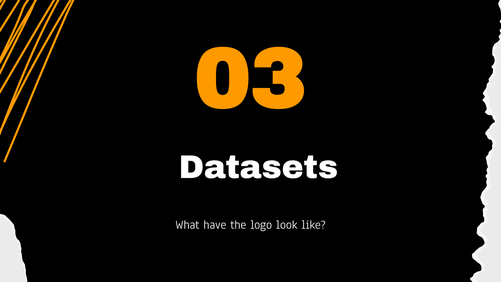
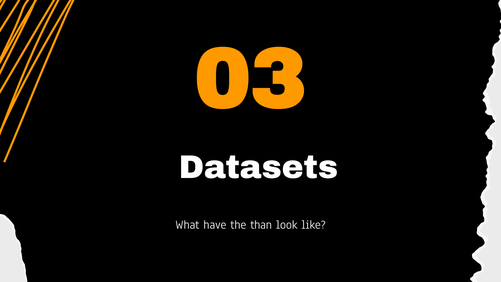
logo: logo -> than
